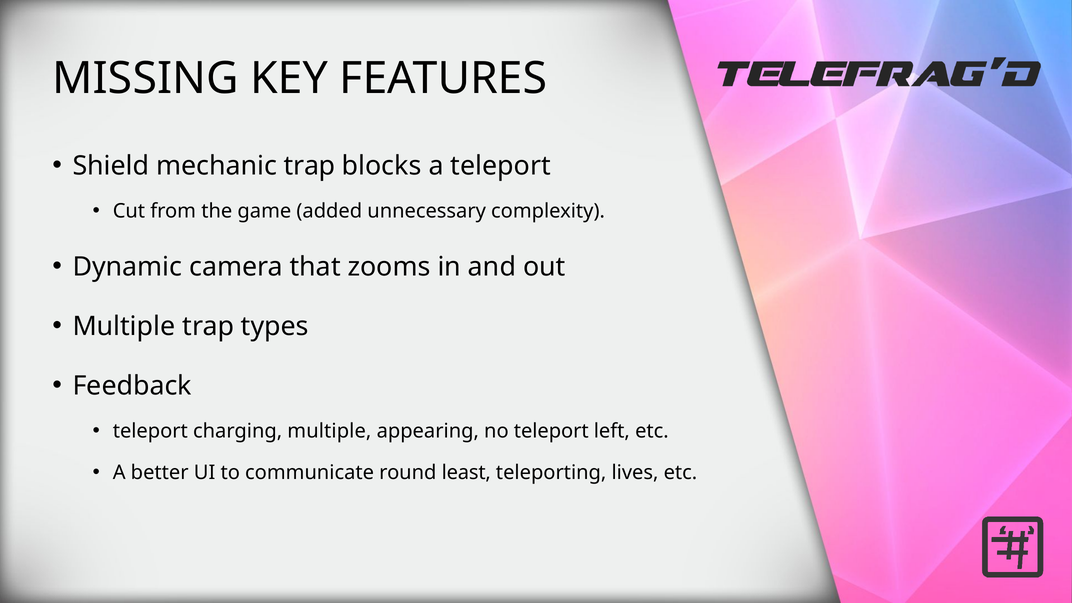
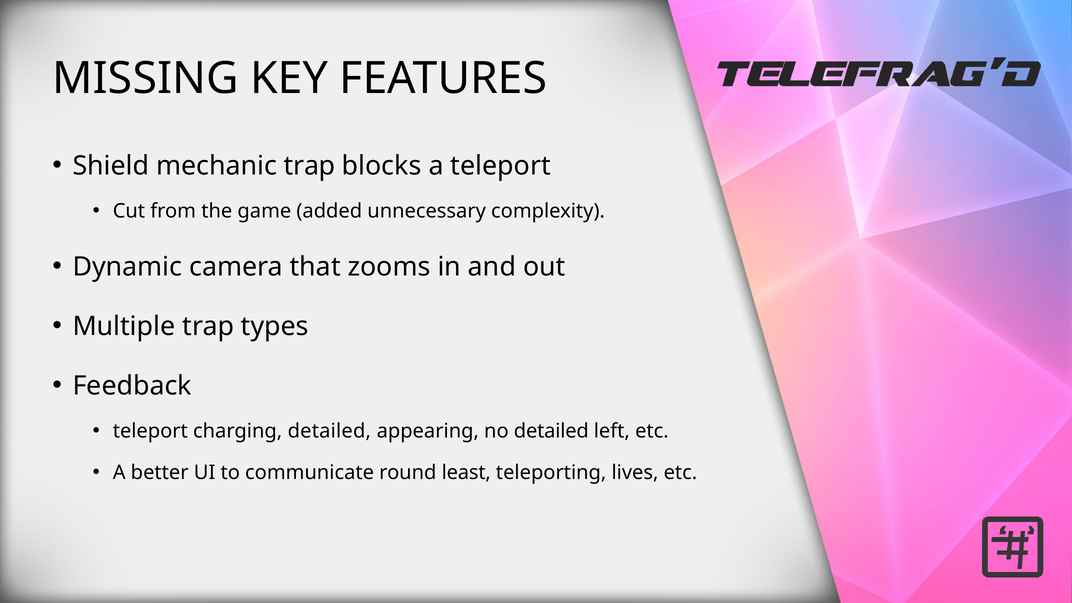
charging multiple: multiple -> detailed
no teleport: teleport -> detailed
